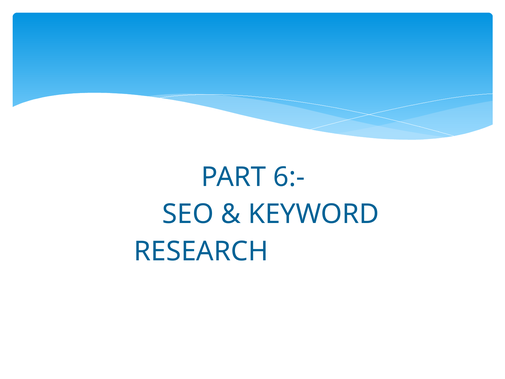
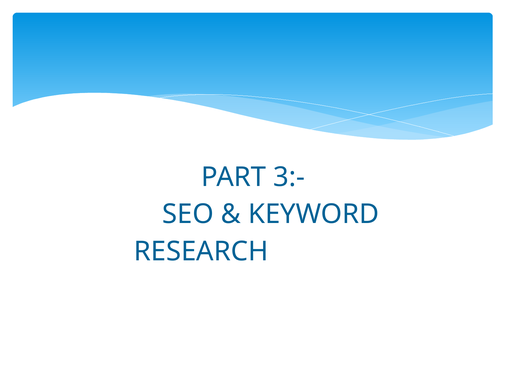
6:-: 6:- -> 3:-
